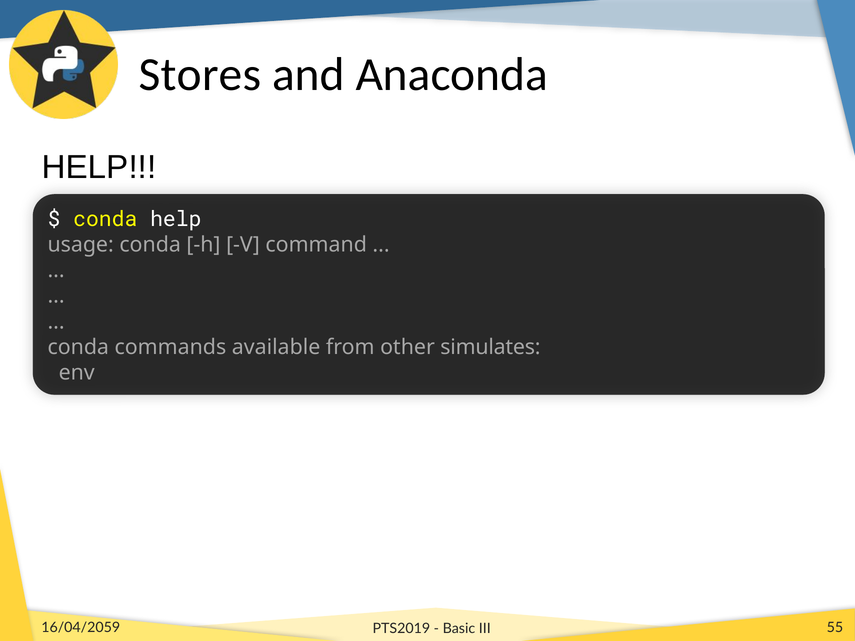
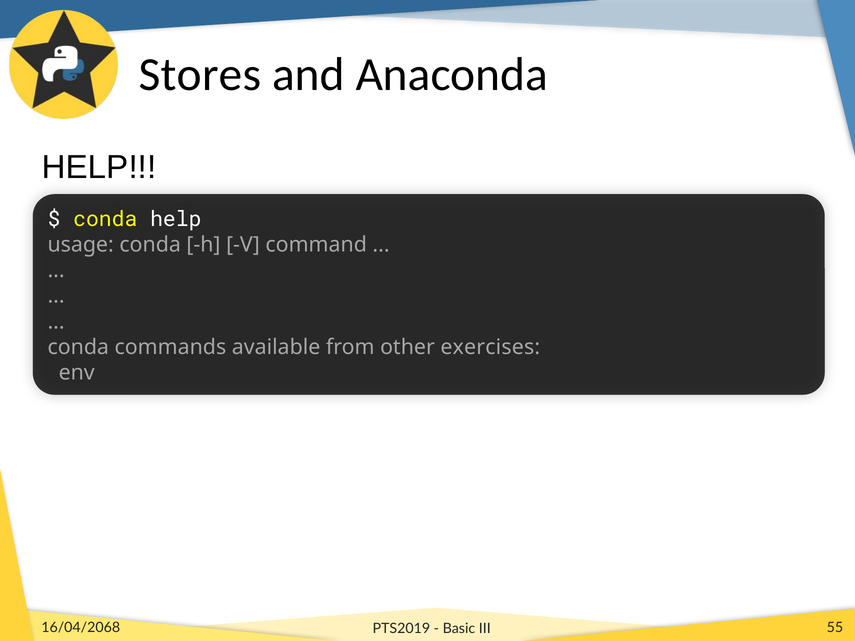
simulates: simulates -> exercises
16/04/2059: 16/04/2059 -> 16/04/2068
